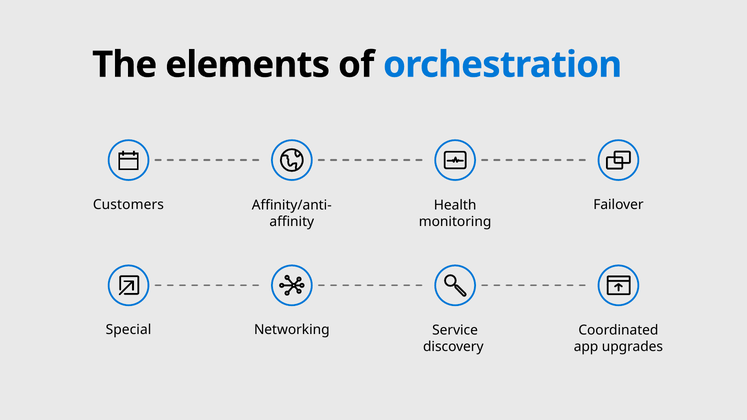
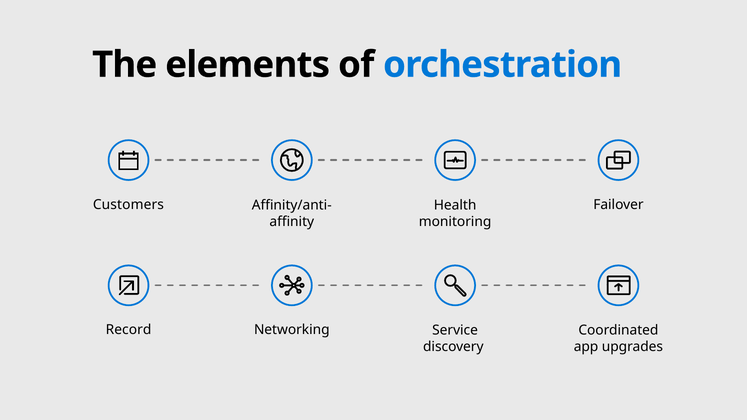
Special: Special -> Record
